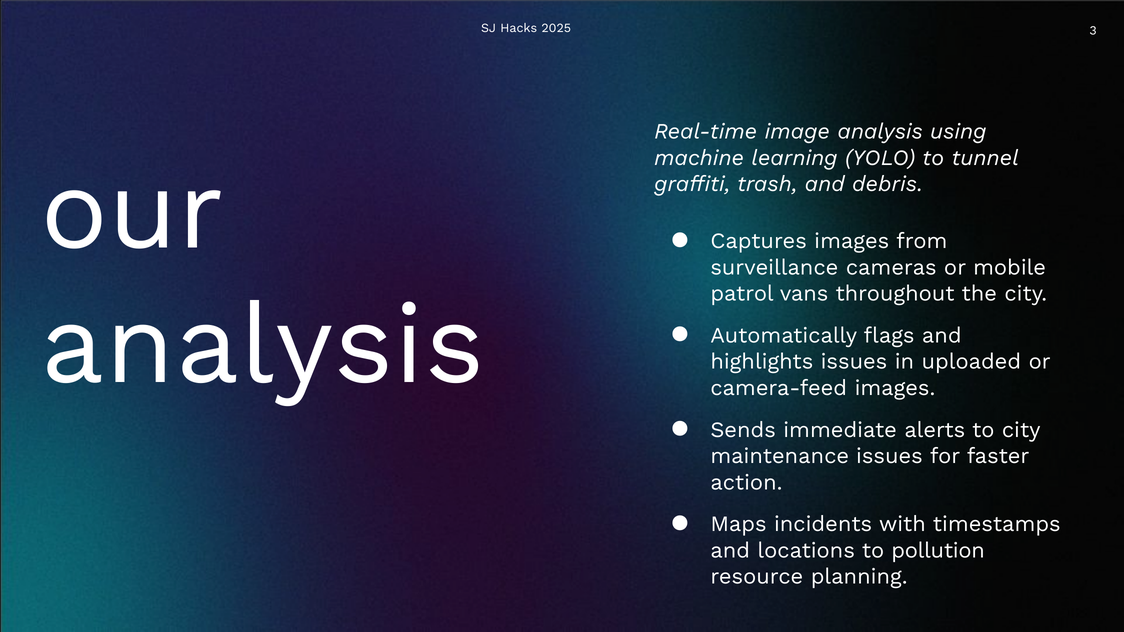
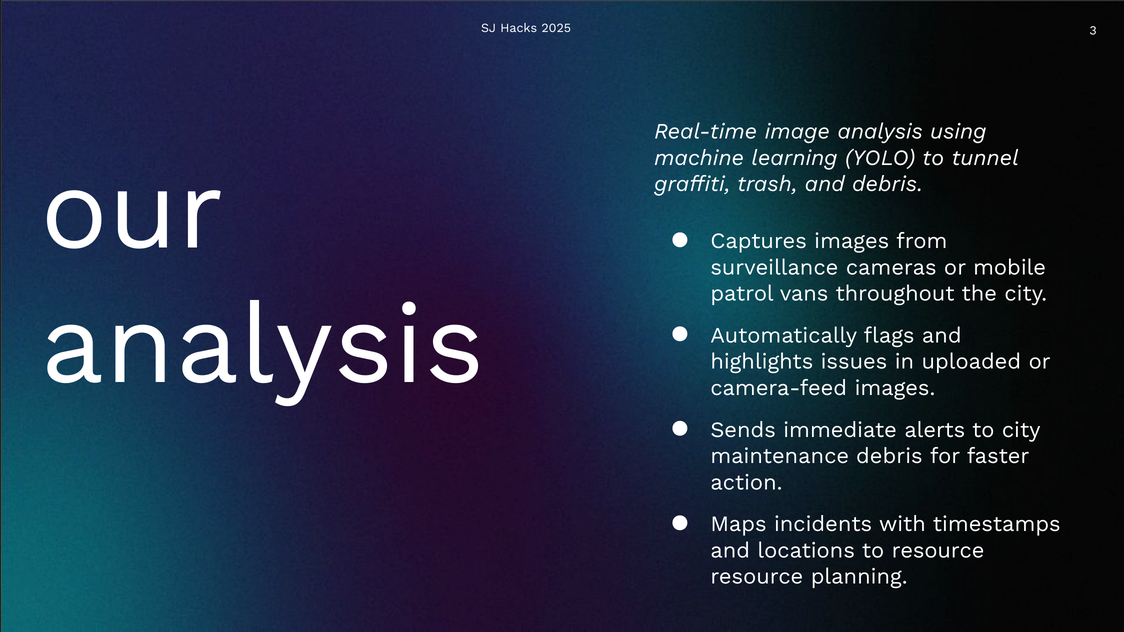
maintenance issues: issues -> debris
to pollution: pollution -> resource
